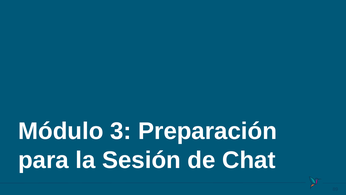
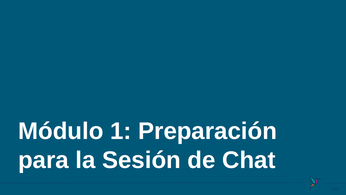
3: 3 -> 1
